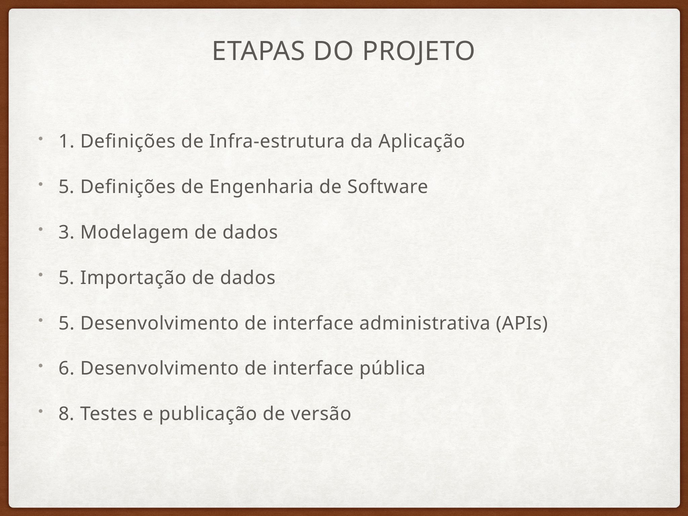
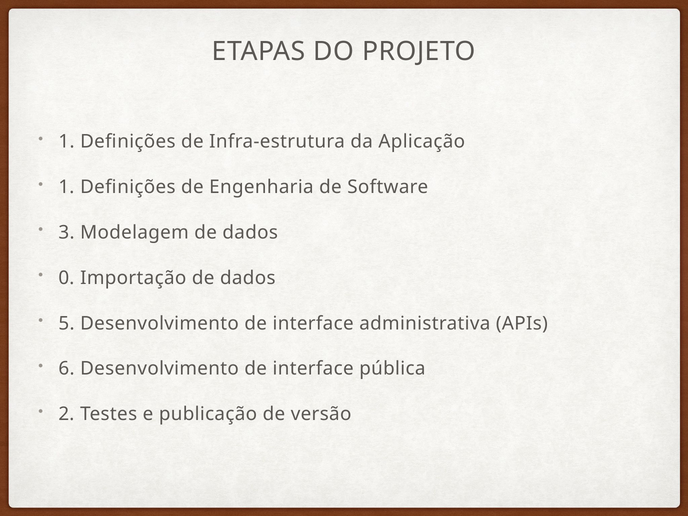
5 at (66, 187): 5 -> 1
5 at (66, 278): 5 -> 0
8: 8 -> 2
